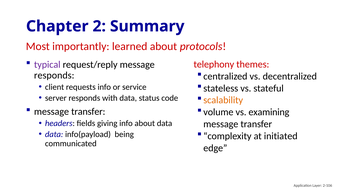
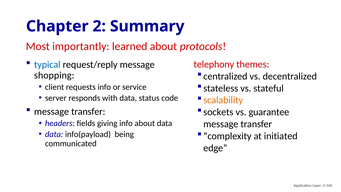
typical colour: purple -> blue
responds at (54, 75): responds -> shopping
volume: volume -> sockets
examining: examining -> guarantee
